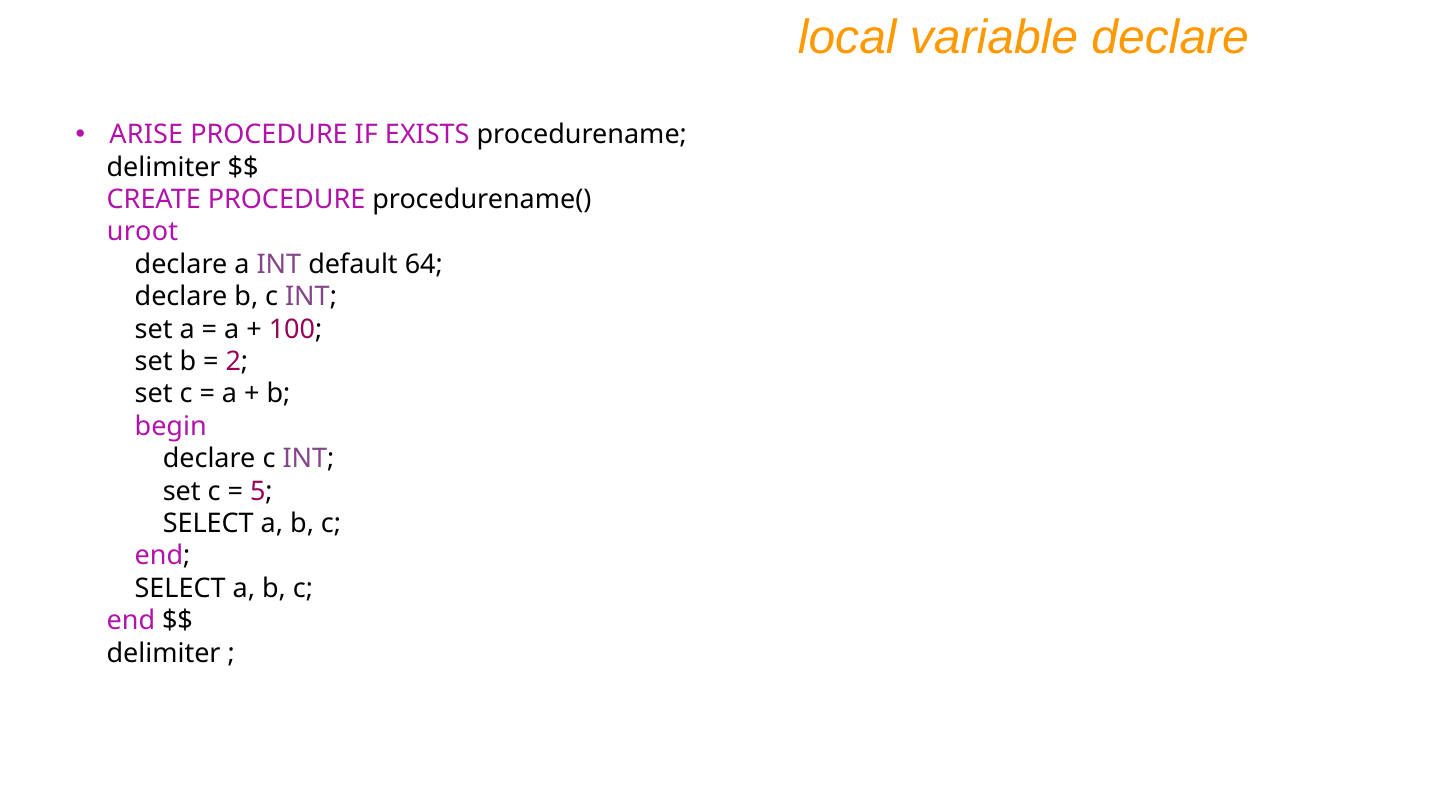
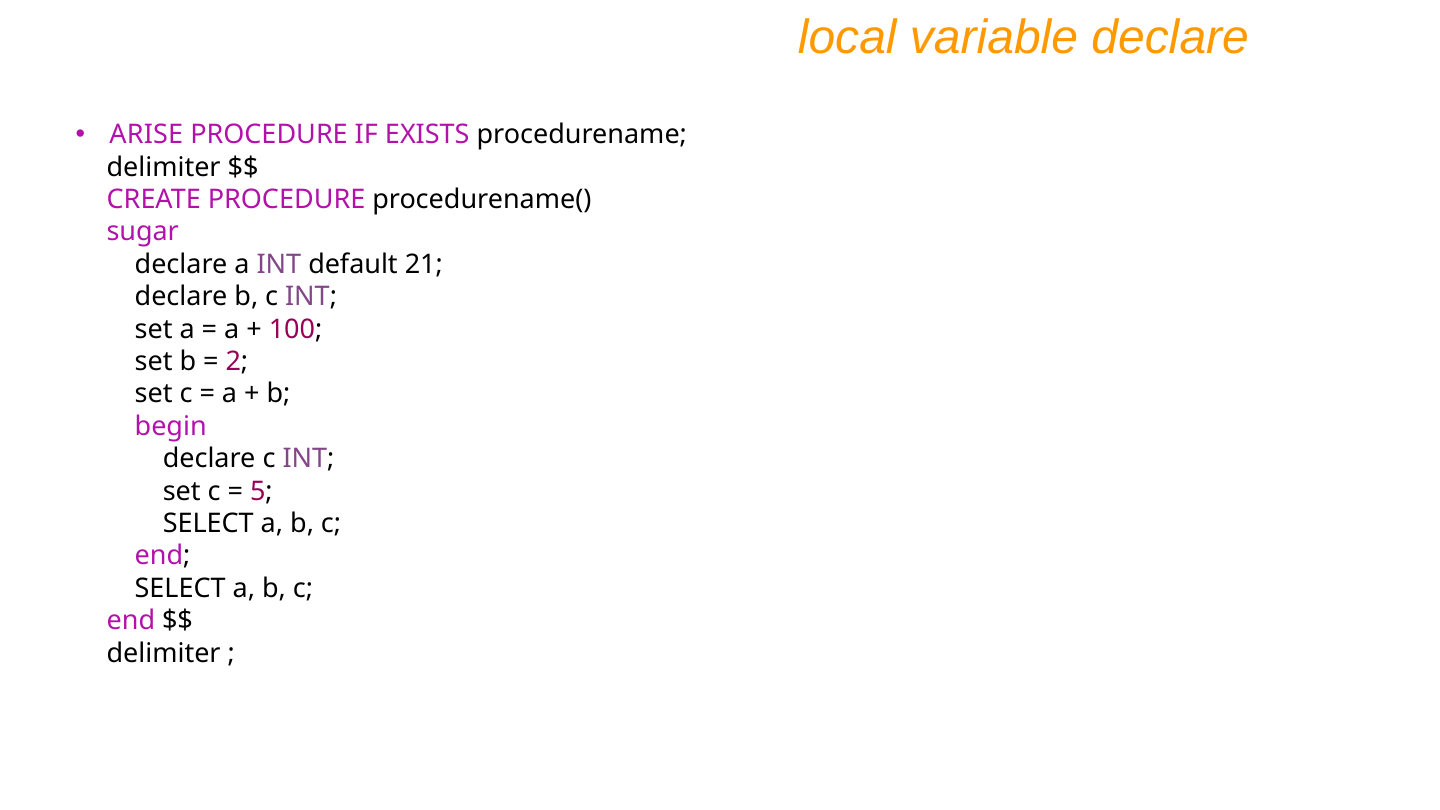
uroot: uroot -> sugar
64: 64 -> 21
